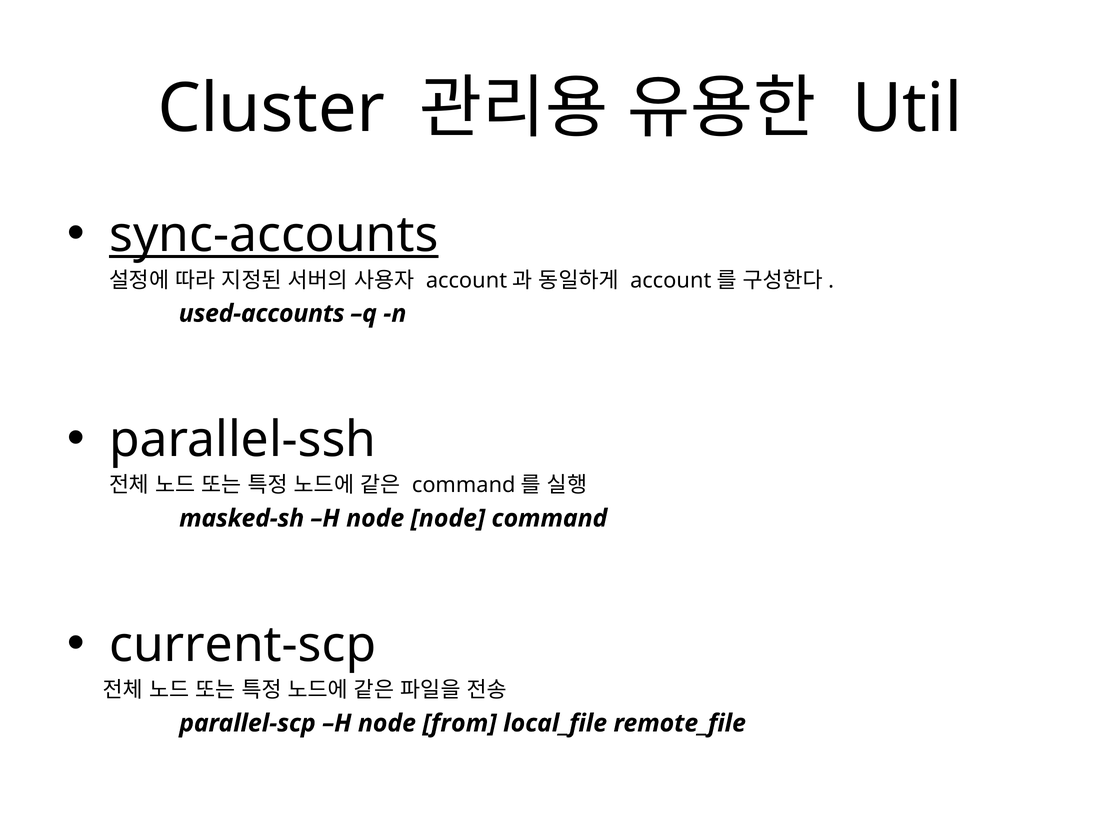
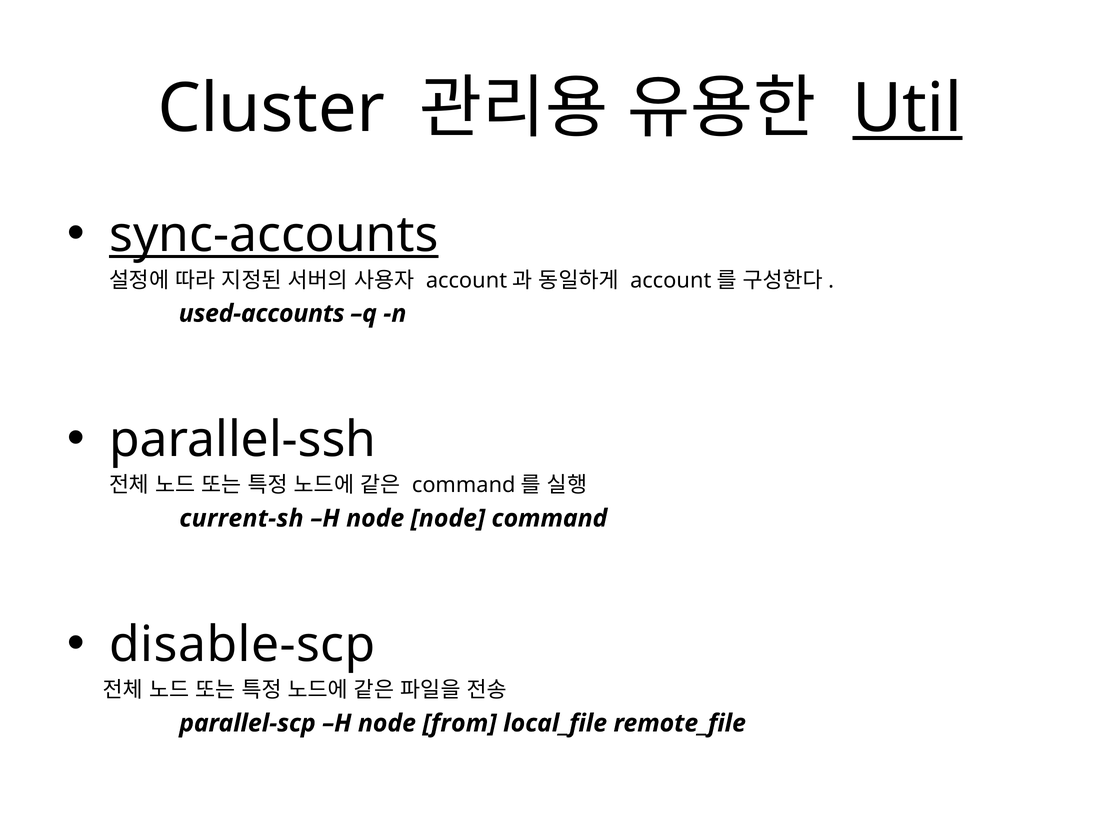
Util underline: none -> present
masked-sh: masked-sh -> current-sh
current-scp: current-scp -> disable-scp
